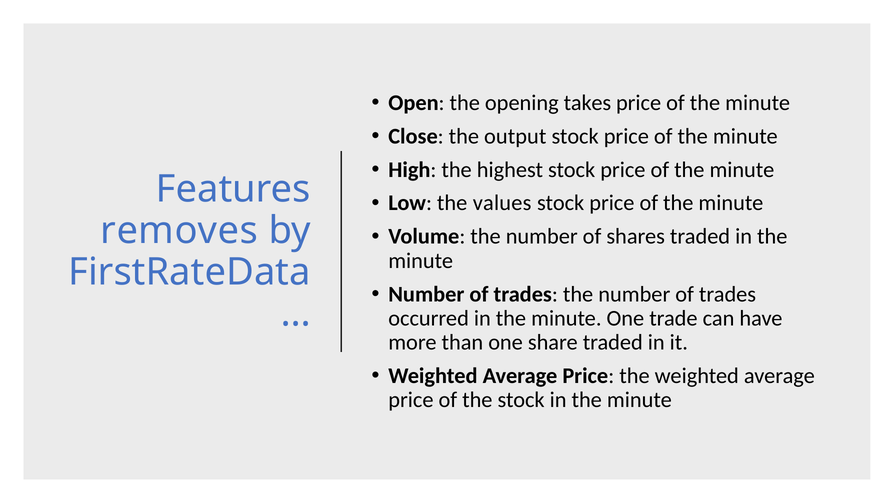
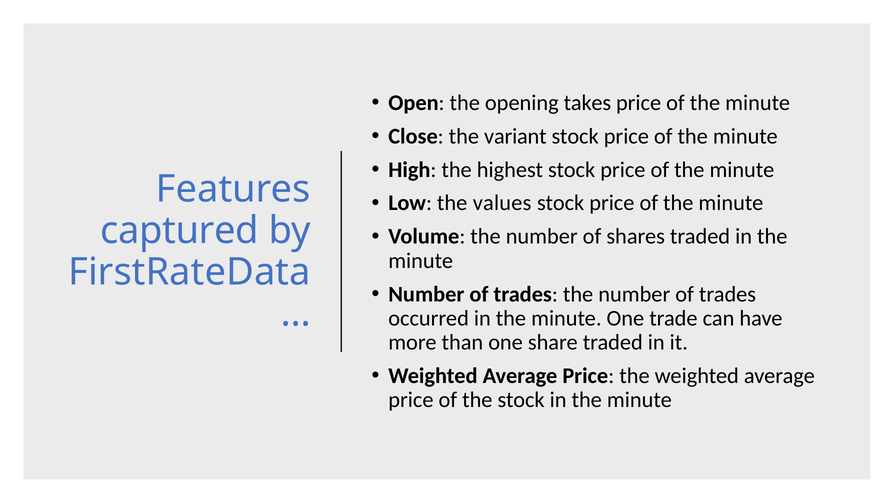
output: output -> variant
removes: removes -> captured
